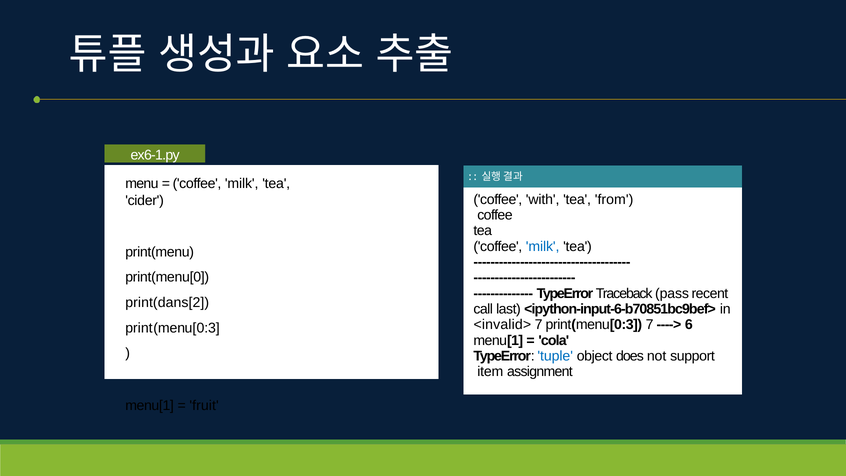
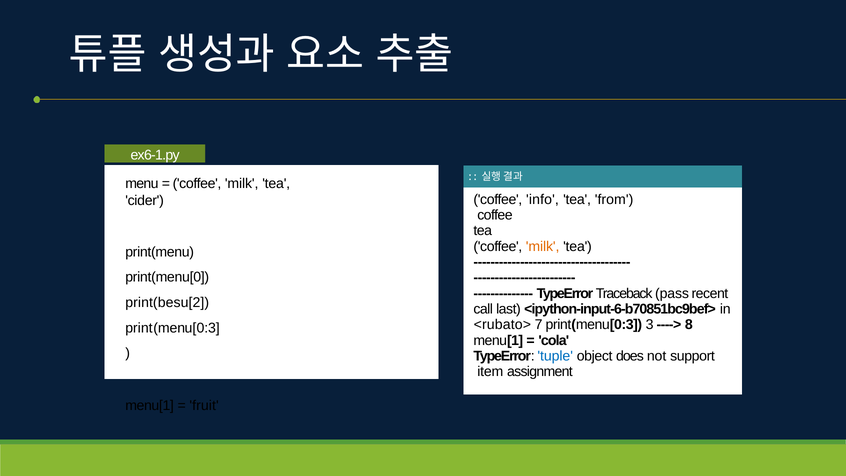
with: with -> info
milk at (543, 246) colour: blue -> orange
print(dans[2: print(dans[2 -> print(besu[2
<invalid>: <invalid> -> <rubato>
print(menu[0:3 7: 7 -> 3
6: 6 -> 8
